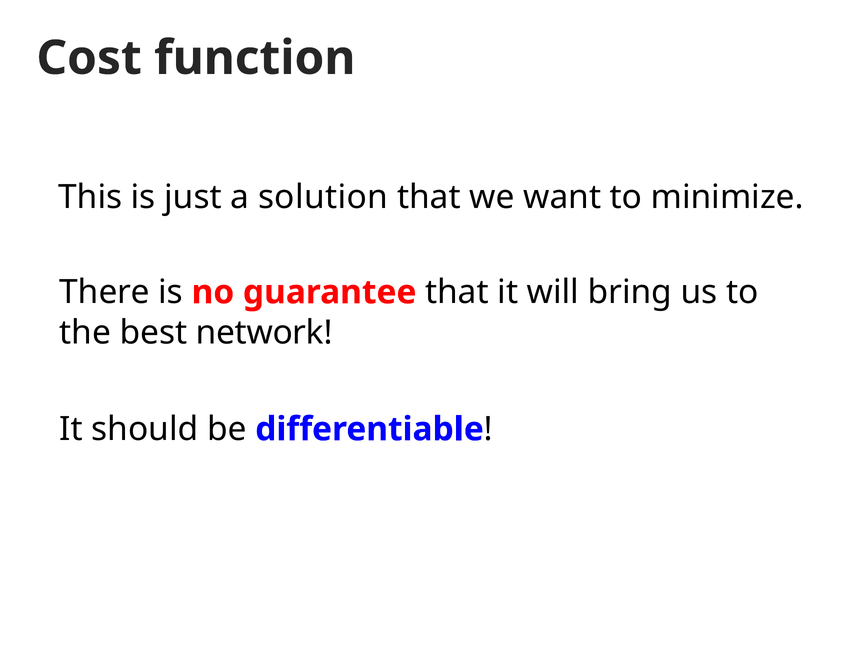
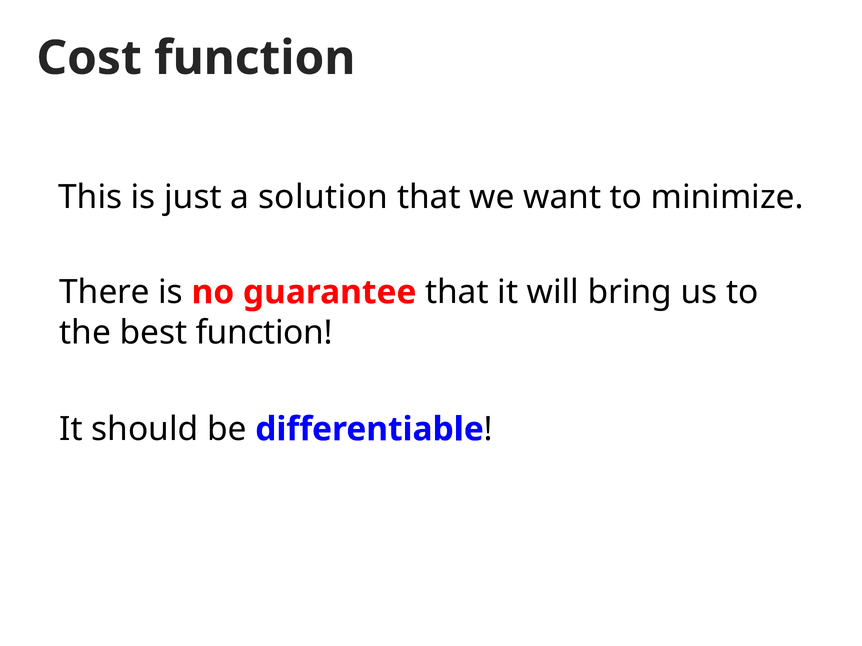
best network: network -> function
